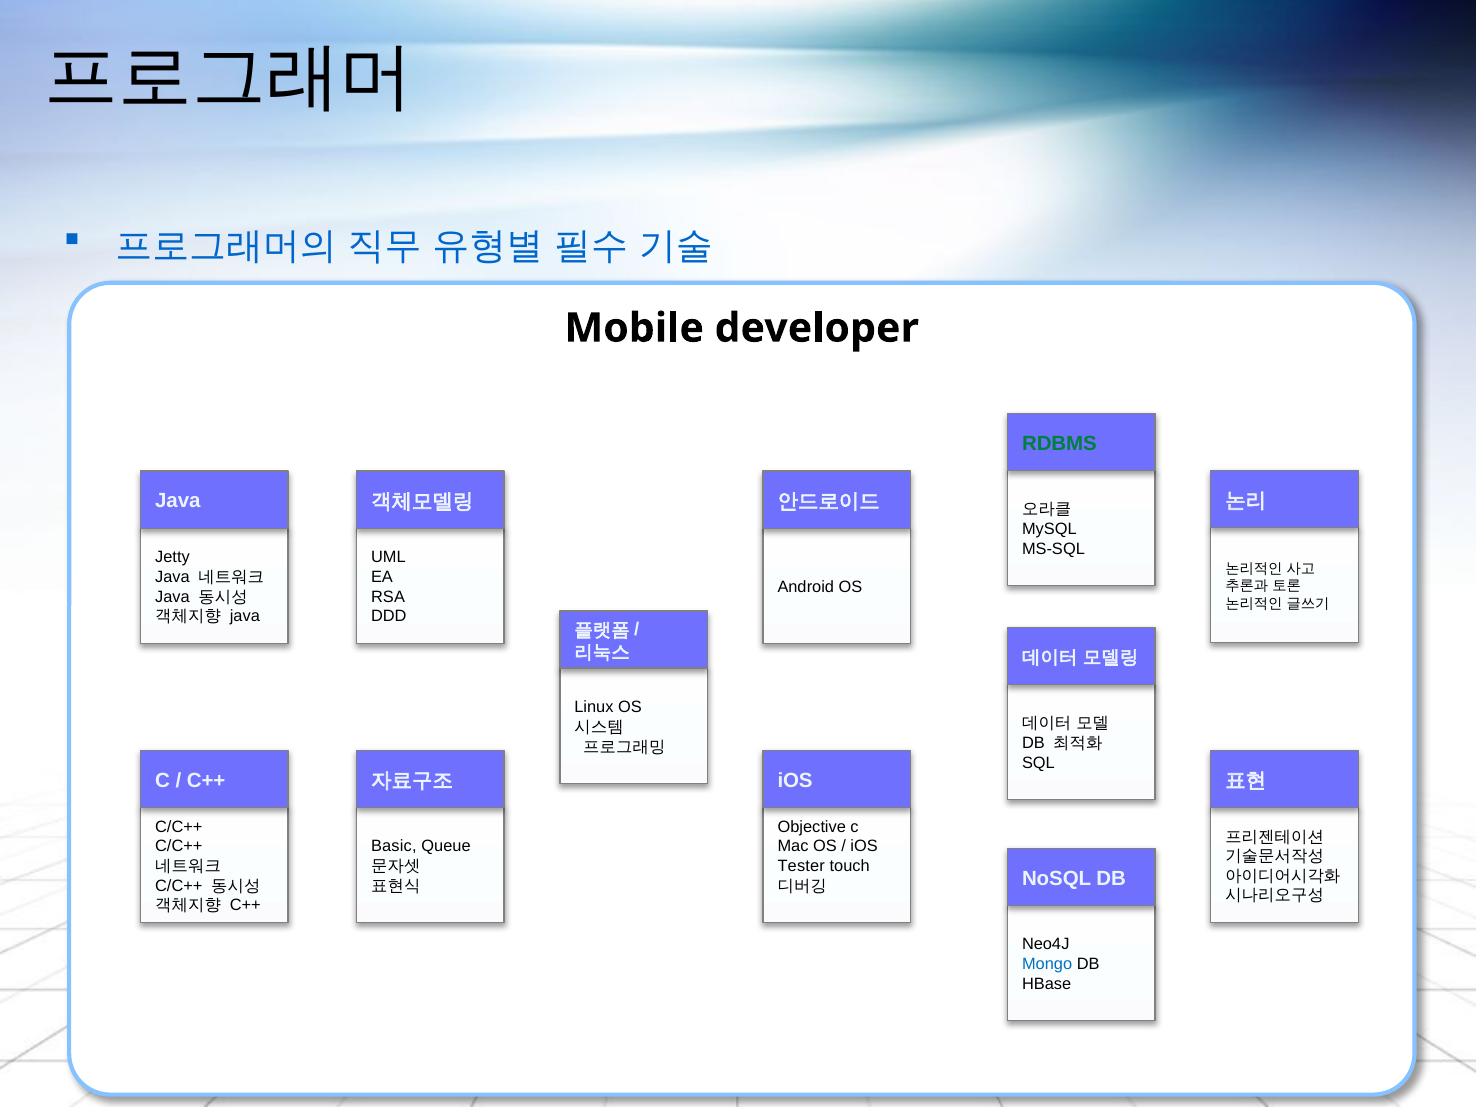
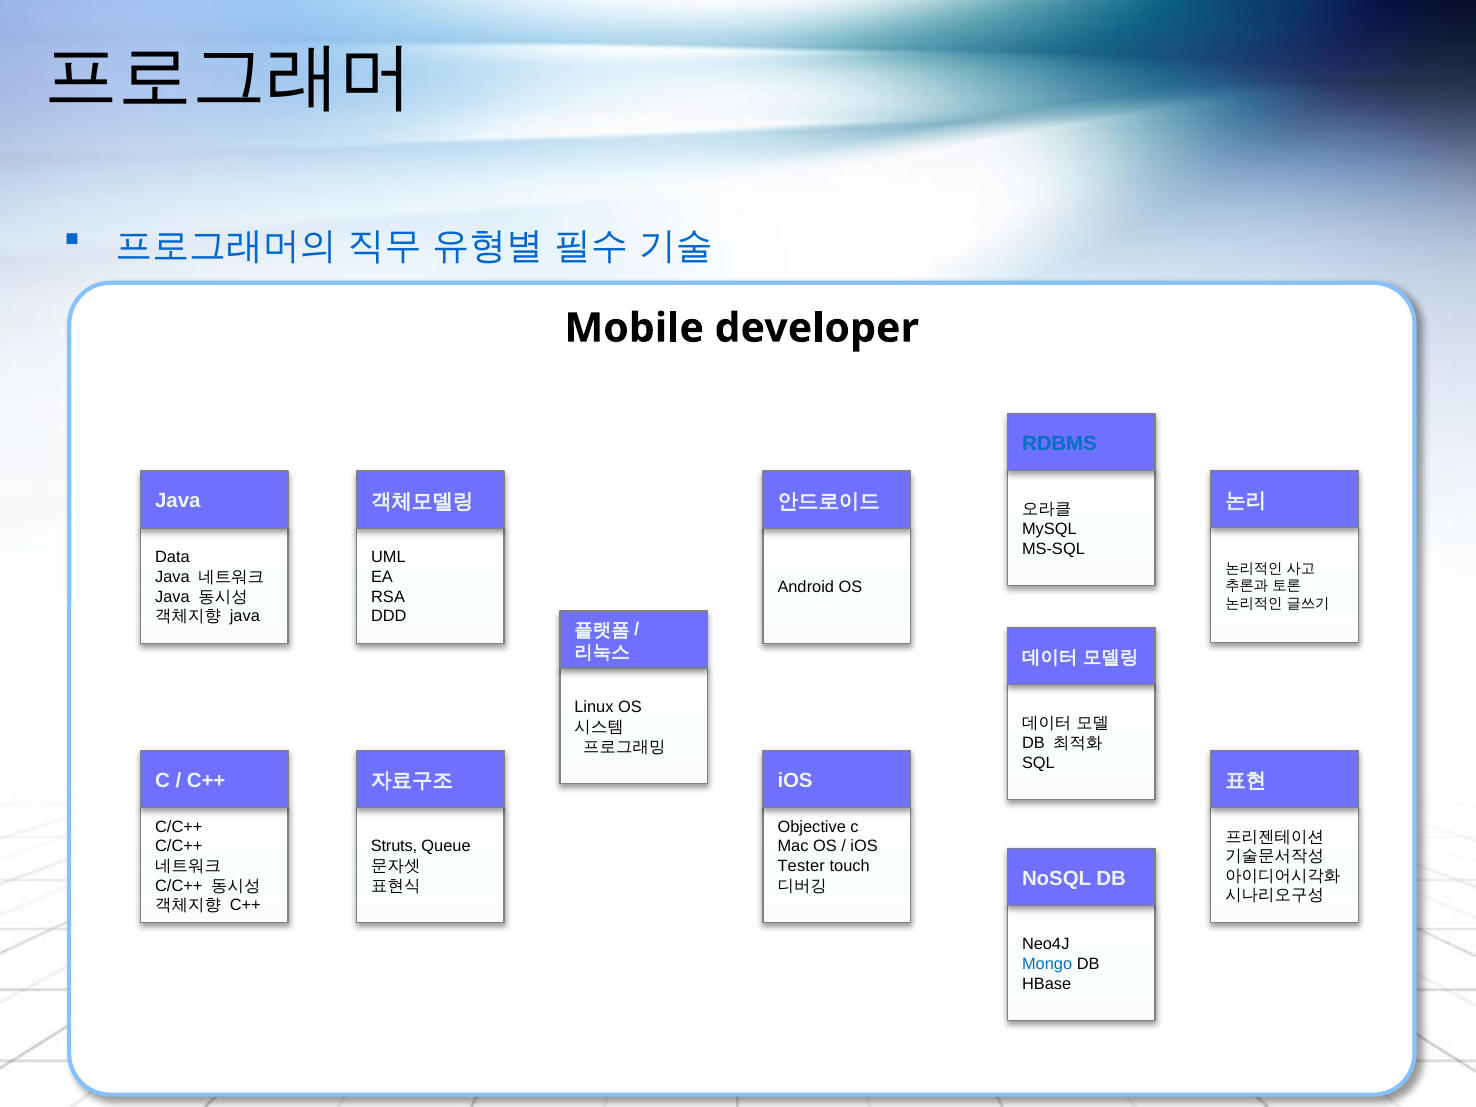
RDBMS colour: green -> blue
Jetty: Jetty -> Data
Basic: Basic -> Struts
